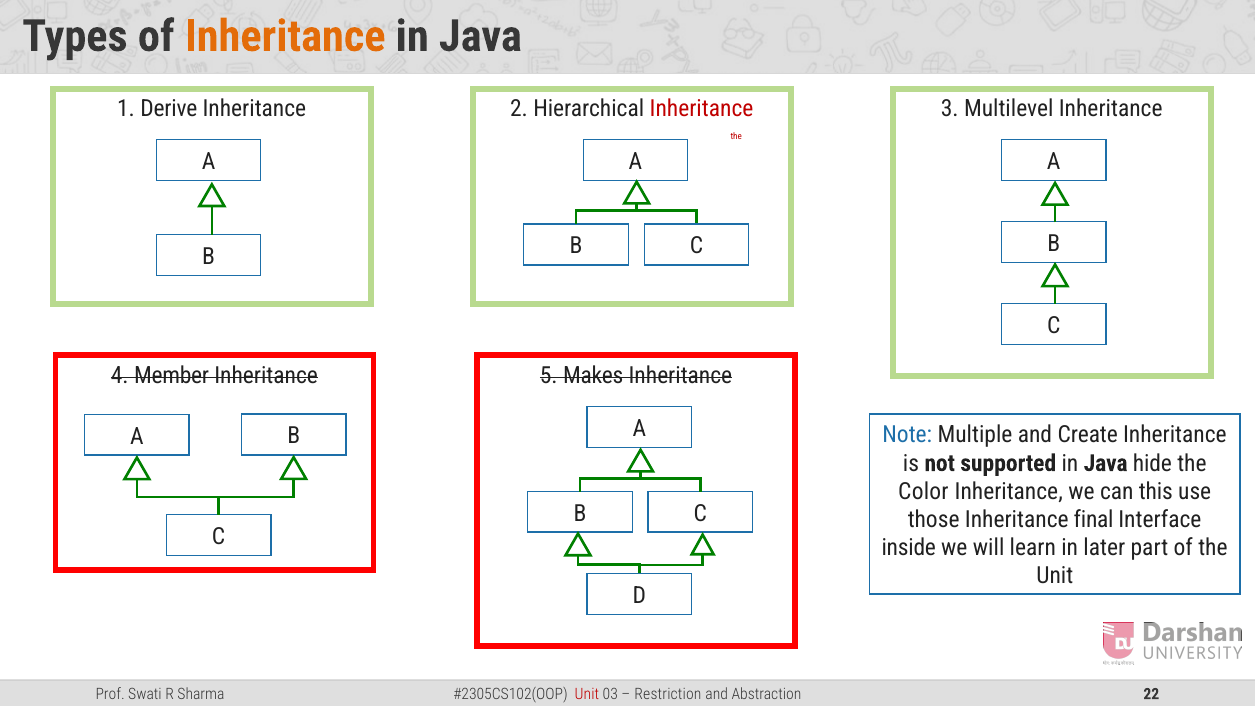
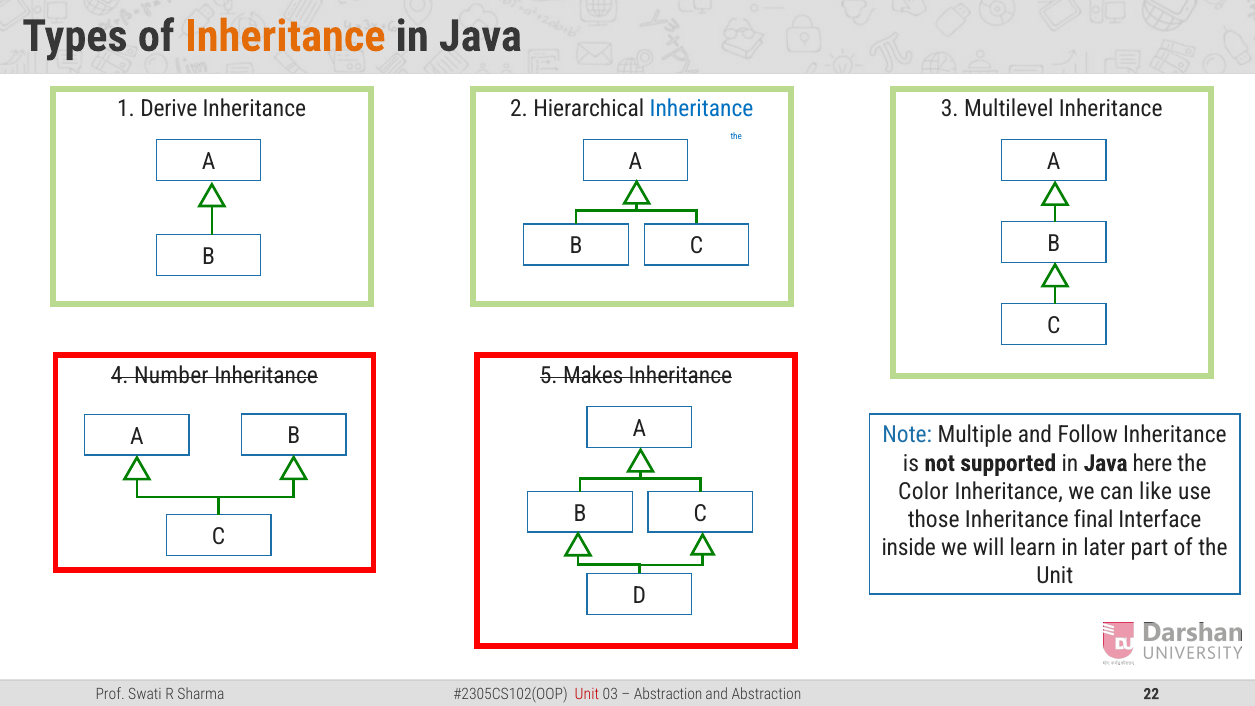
Inheritance at (702, 109) colour: red -> blue
the at (736, 137) colour: red -> blue
Member: Member -> Number
Create: Create -> Follow
hide: hide -> here
this: this -> like
Restriction at (668, 694): Restriction -> Abstraction
